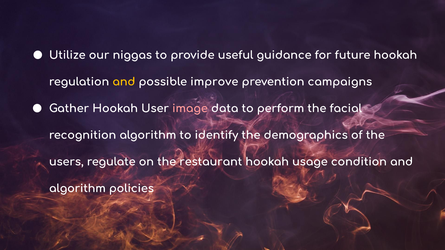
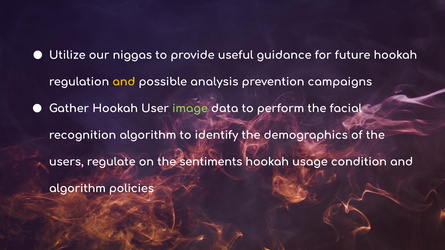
improve: improve -> analysis
image colour: pink -> light green
restaurant: restaurant -> sentiments
